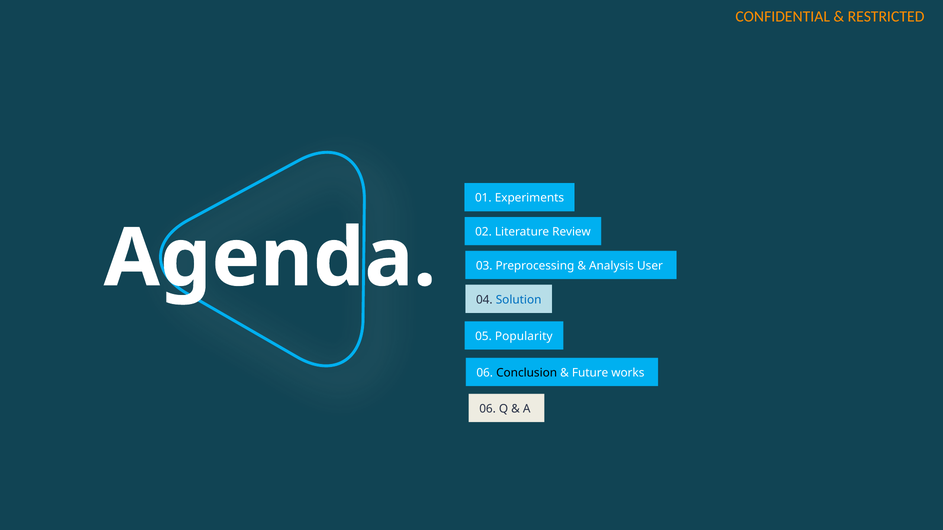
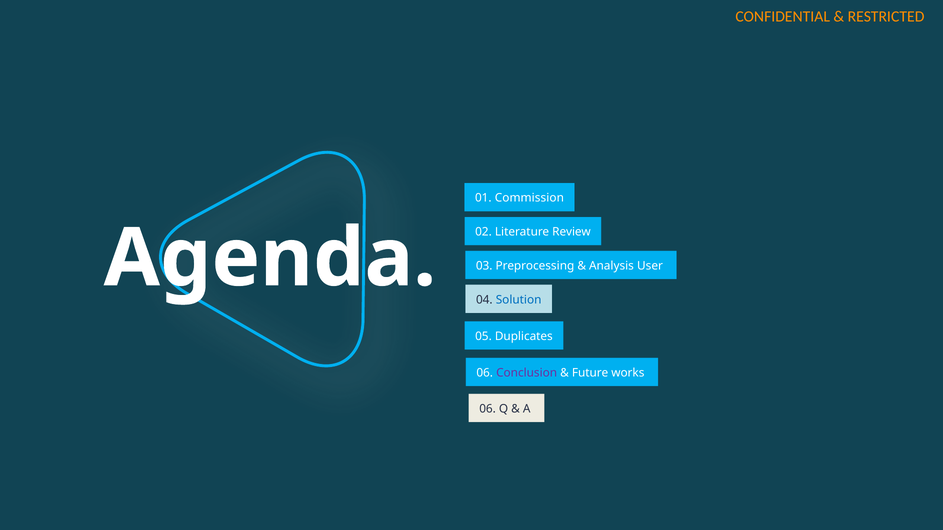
Experiments: Experiments -> Commission
Popularity: Popularity -> Duplicates
Conclusion colour: black -> purple
